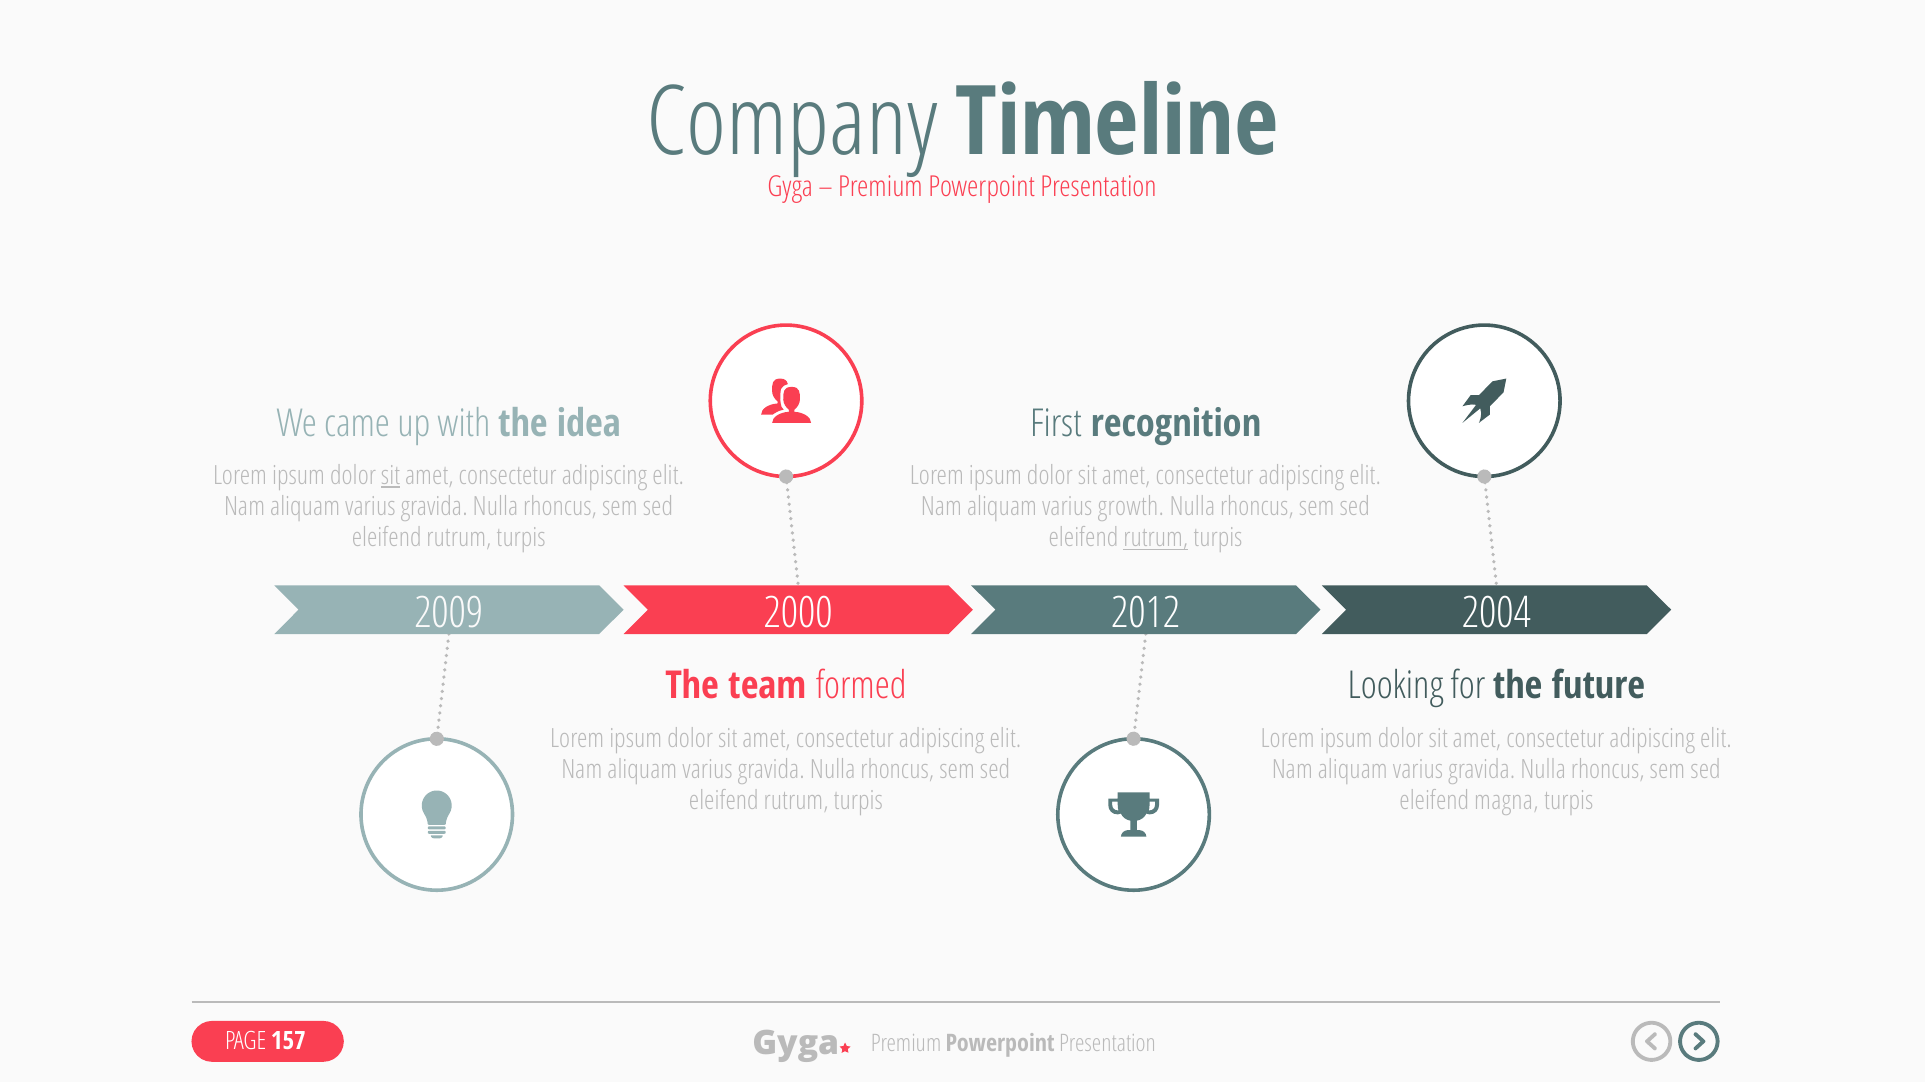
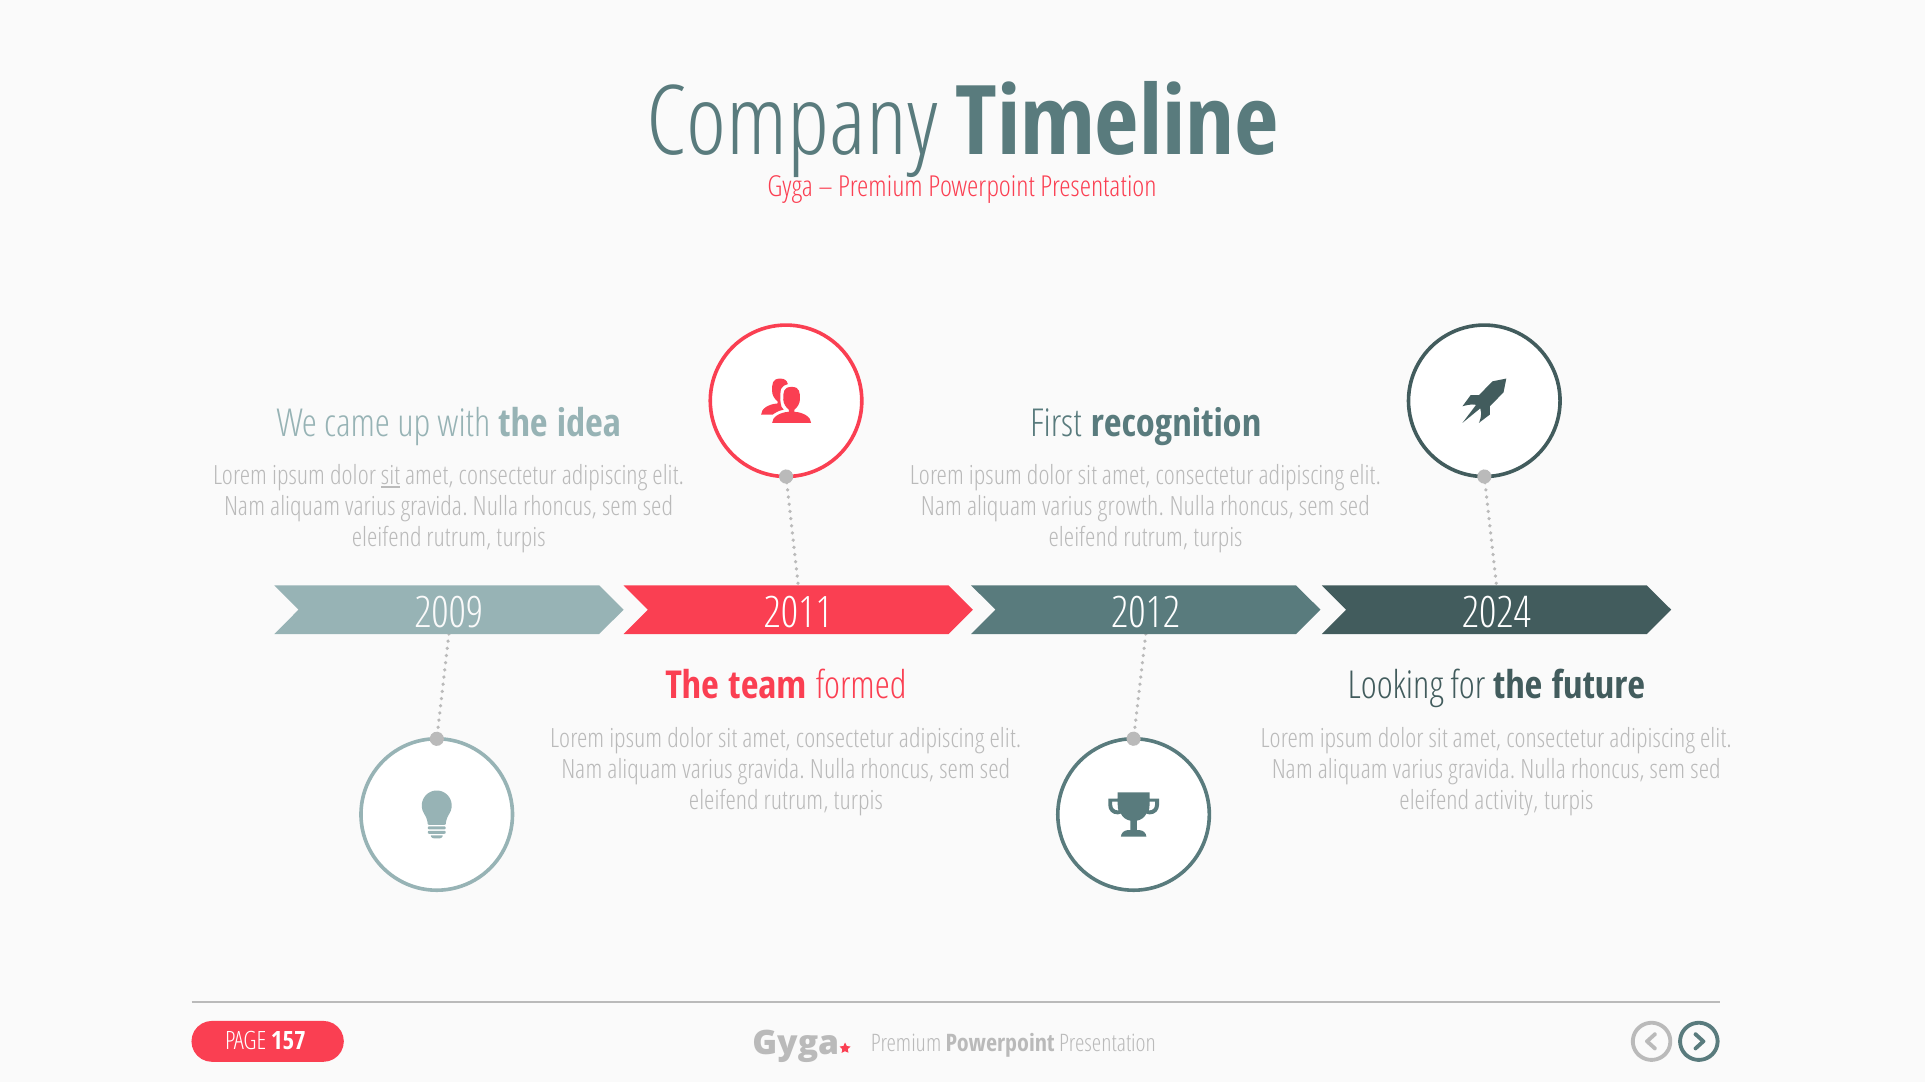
rutrum at (1156, 538) underline: present -> none
2000: 2000 -> 2011
2004: 2004 -> 2024
magna: magna -> activity
